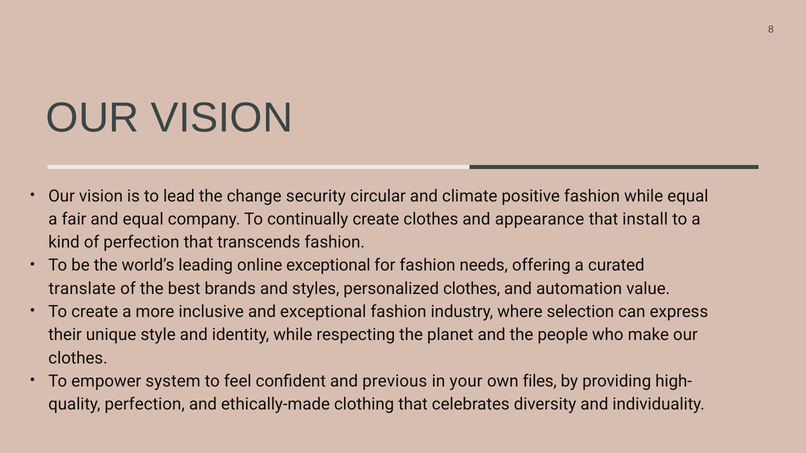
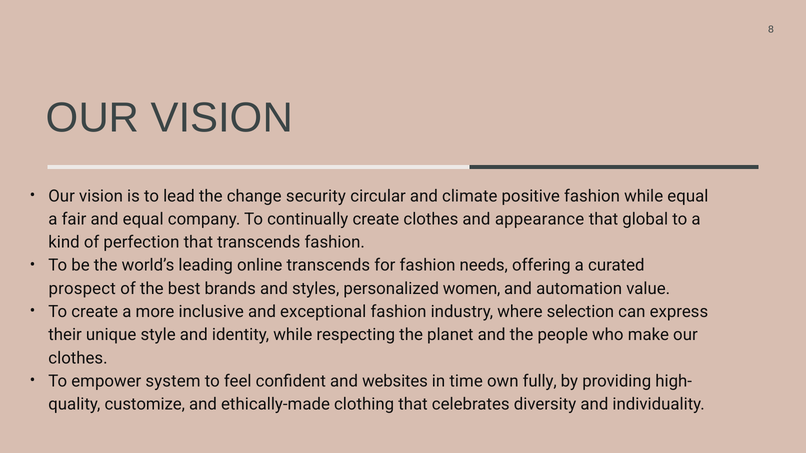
install: install -> global
online exceptional: exceptional -> transcends
translate: translate -> prospect
personalized clothes: clothes -> women
previous: previous -> websites
your: your -> time
files: files -> fully
perfection at (145, 405): perfection -> customize
